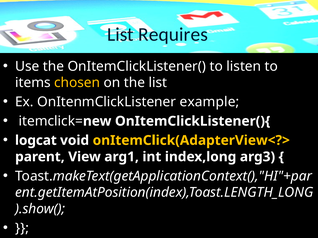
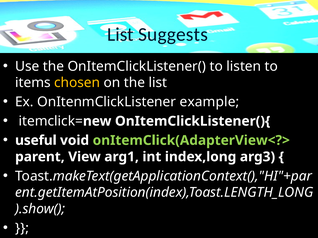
Requires: Requires -> Suggests
logcat: logcat -> useful
onItemClick(AdapterView<?> colour: yellow -> light green
